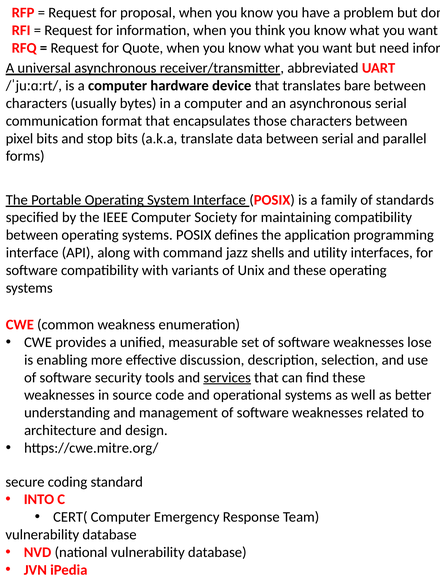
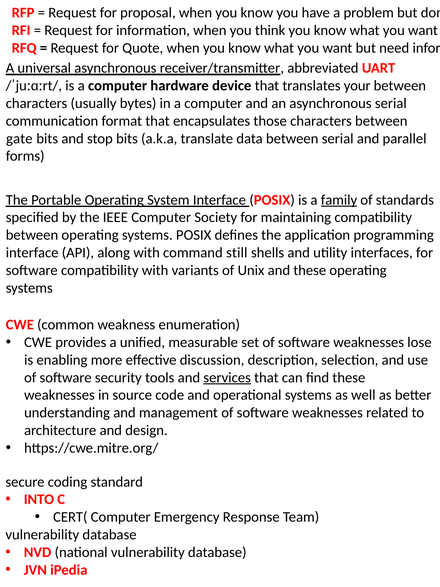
translates bare: bare -> your
pixel: pixel -> gate
family underline: none -> present
jazz: jazz -> still
